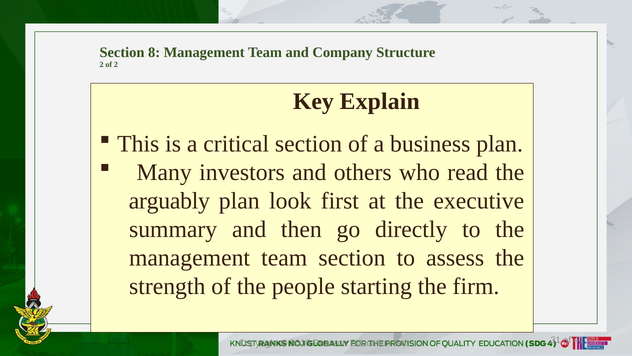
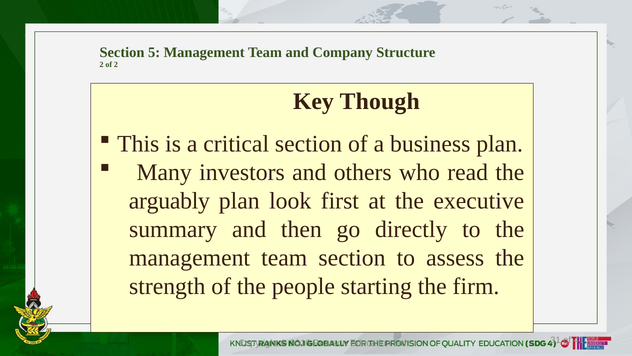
8: 8 -> 5
Explain: Explain -> Though
